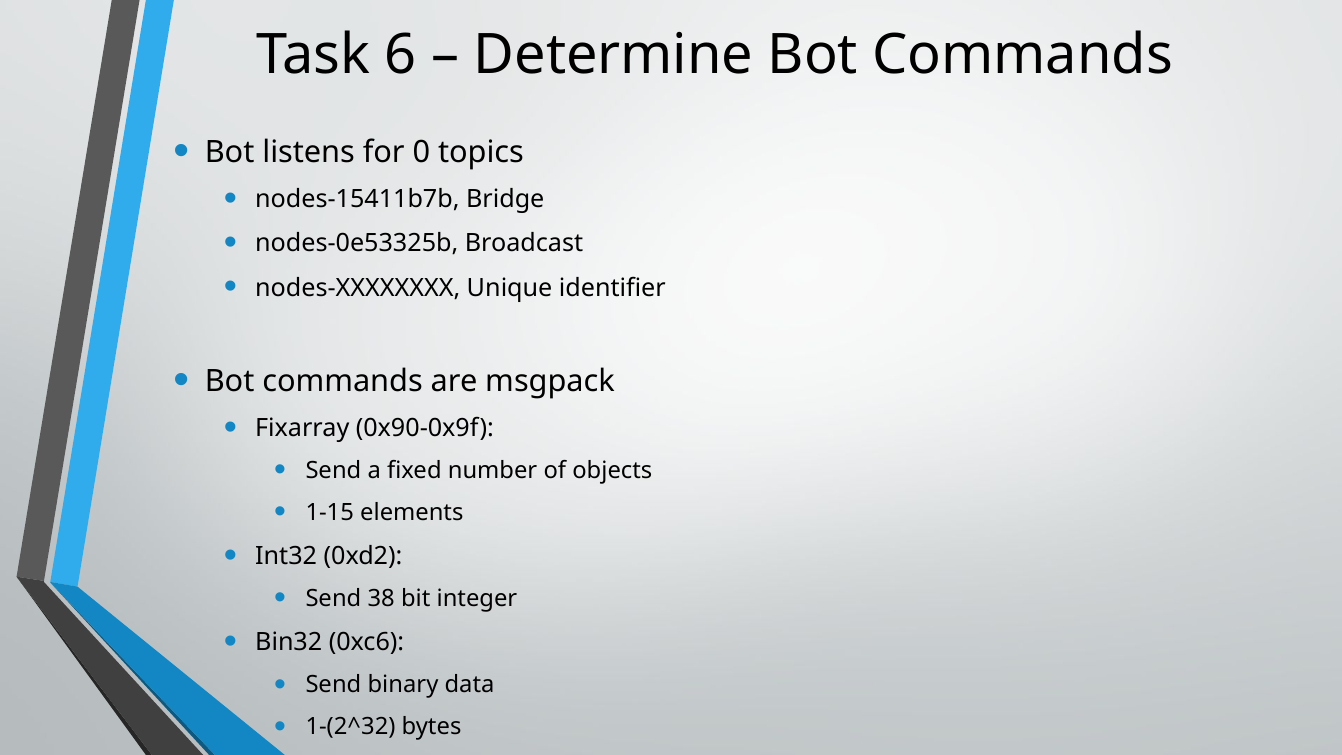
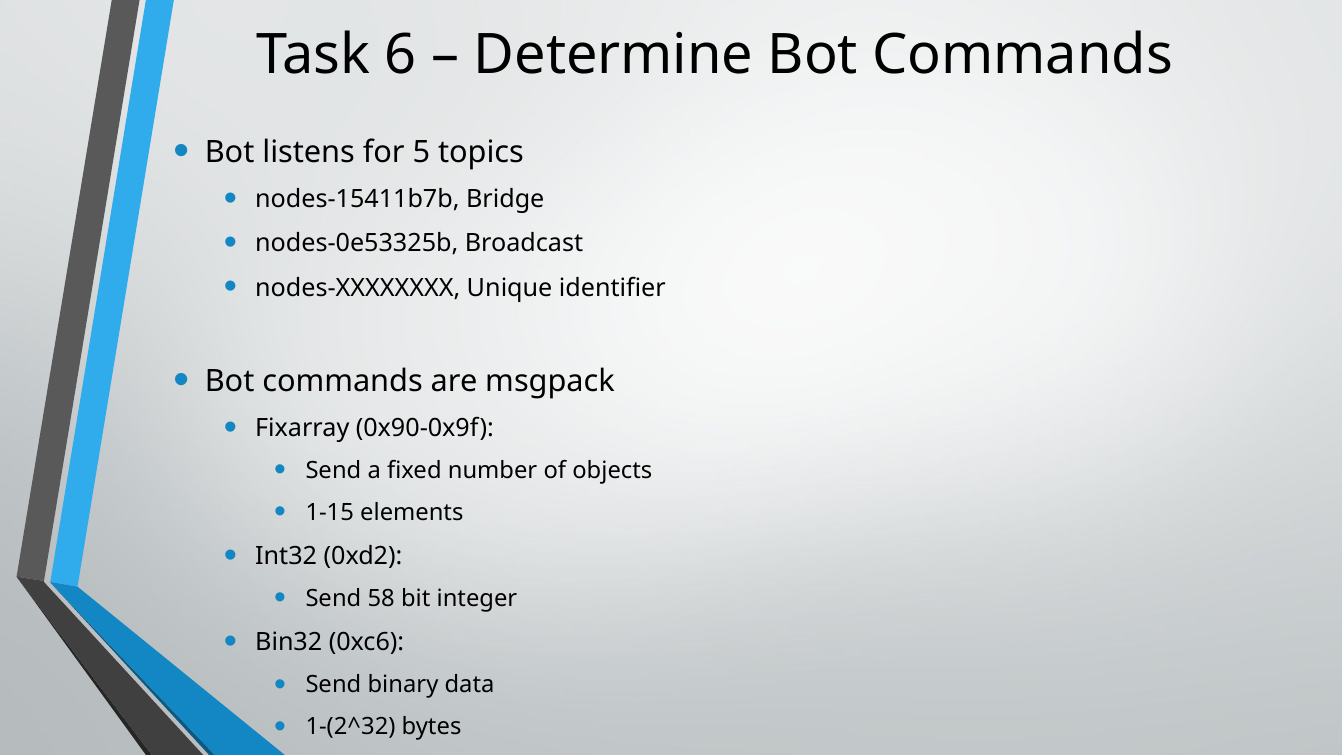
0: 0 -> 5
38: 38 -> 58
